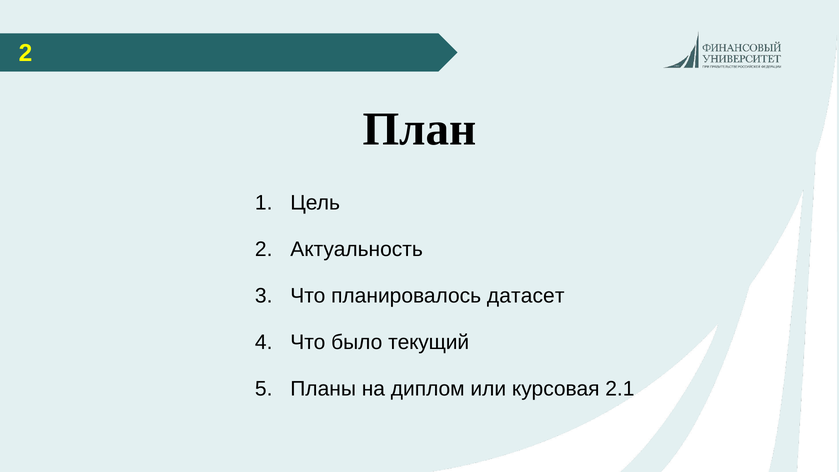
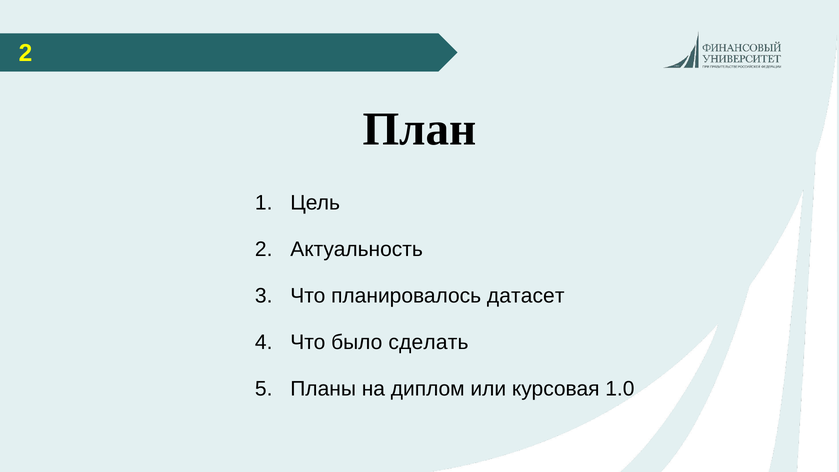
текущий: текущий -> сделать
2.1: 2.1 -> 1.0
